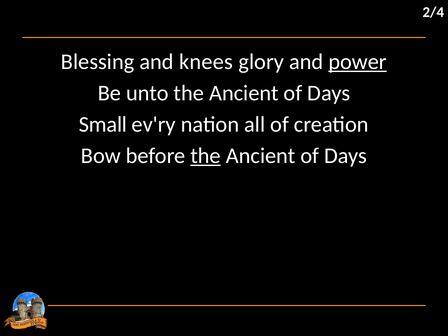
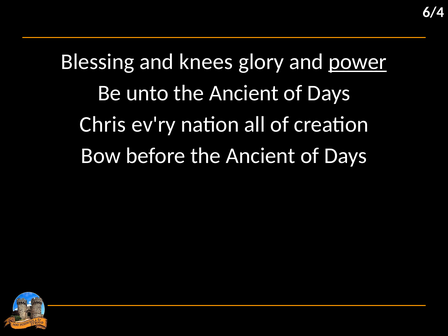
2/4: 2/4 -> 6/4
Small: Small -> Chris
the at (206, 156) underline: present -> none
